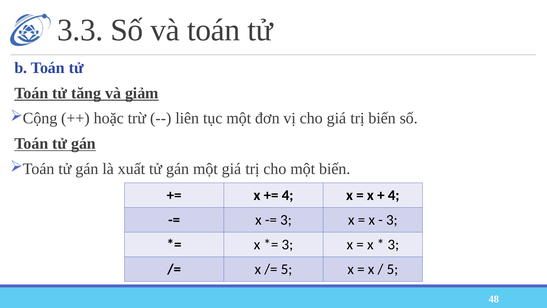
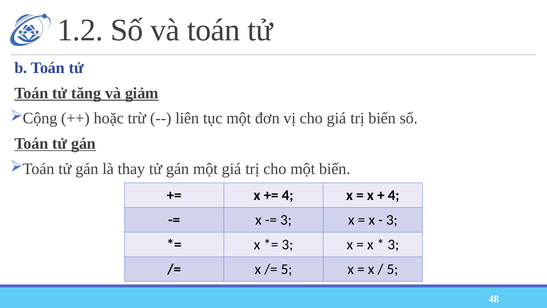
3.3: 3.3 -> 1.2
xuất: xuất -> thay
